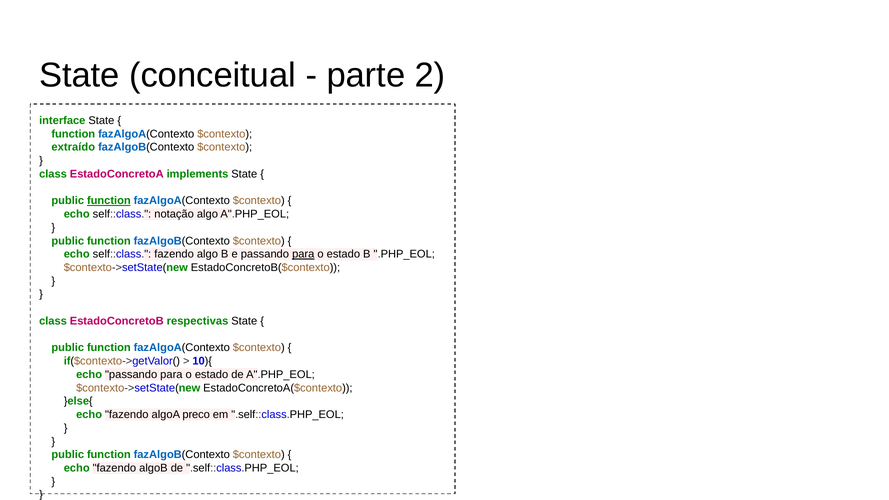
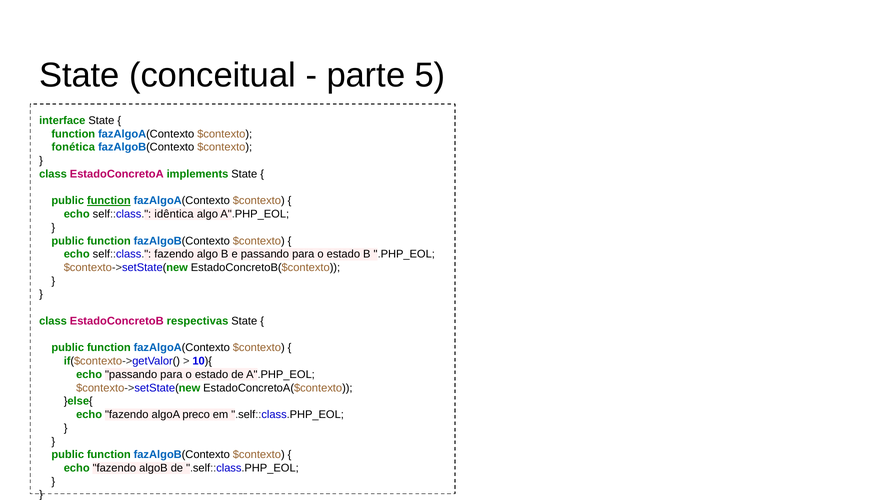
2: 2 -> 5
extraído: extraído -> fonética
notação: notação -> idêntica
para at (303, 254) underline: present -> none
